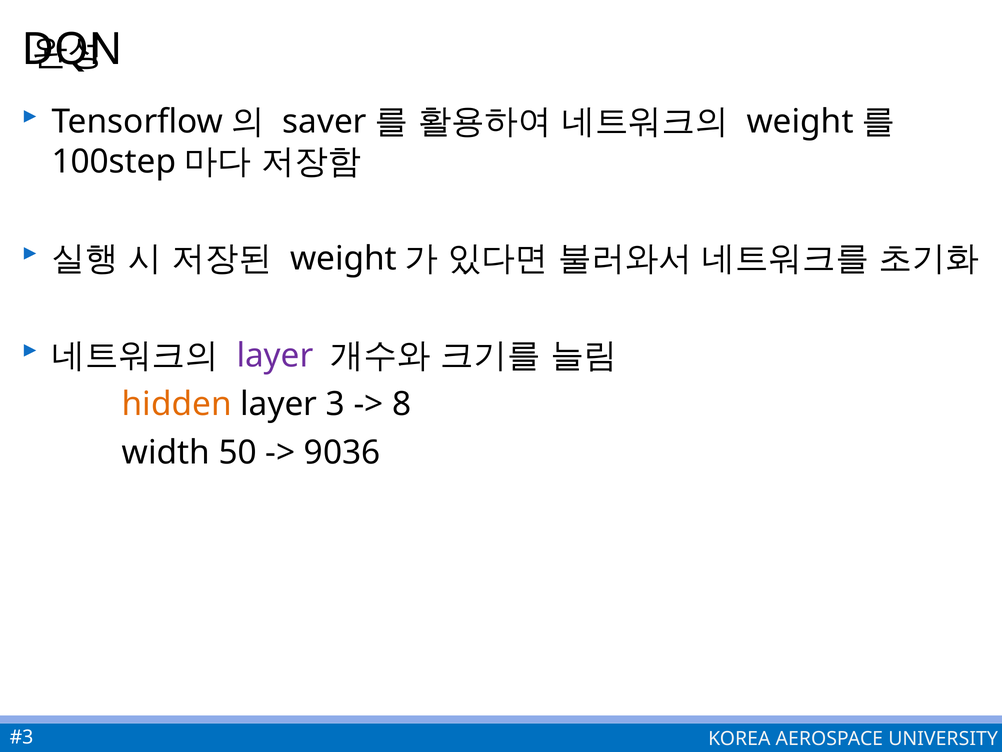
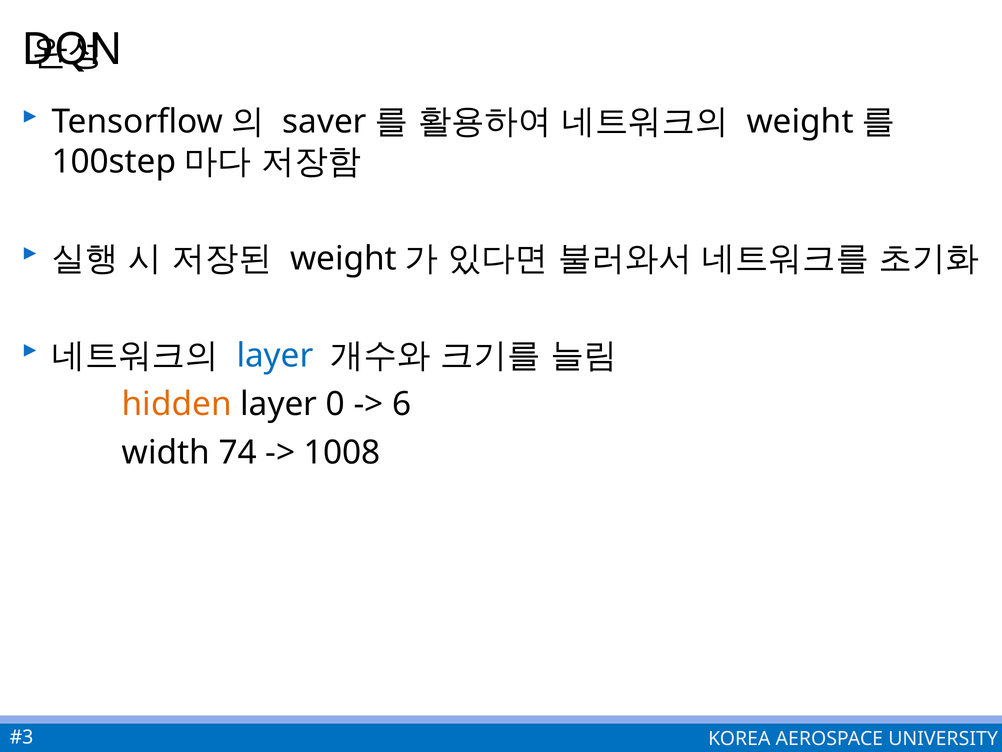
layer at (275, 356) colour: purple -> blue
3: 3 -> 0
8: 8 -> 6
50: 50 -> 74
9036: 9036 -> 1008
